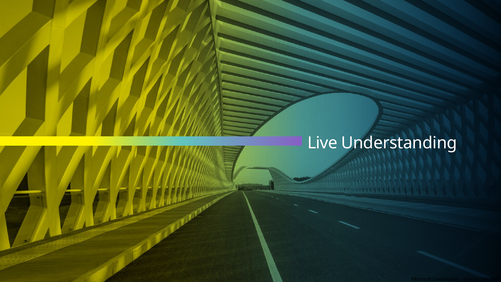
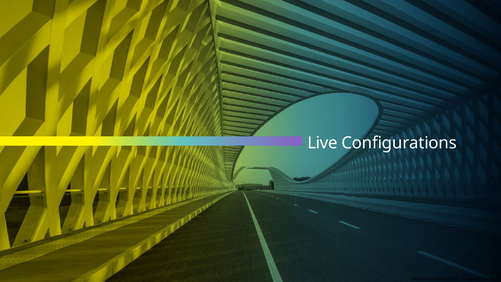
Understanding: Understanding -> Configurations
